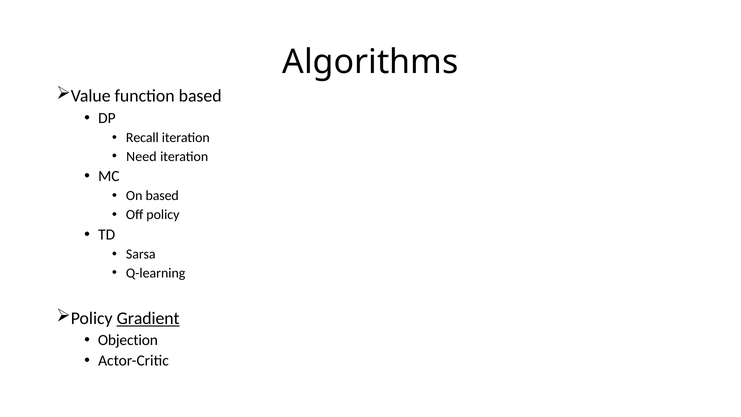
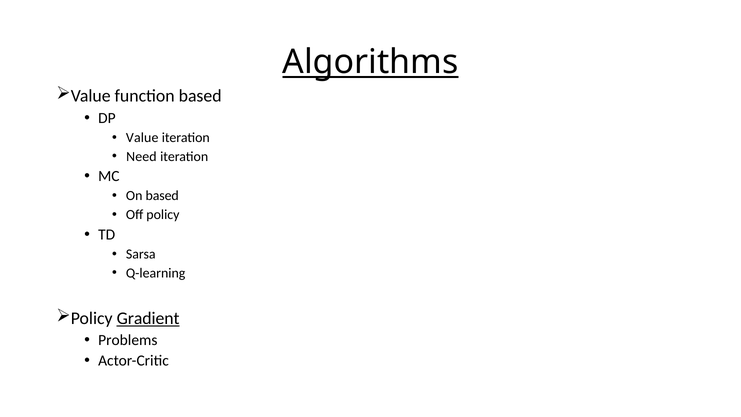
Algorithms underline: none -> present
Recall at (142, 138): Recall -> Value
Objection: Objection -> Problems
